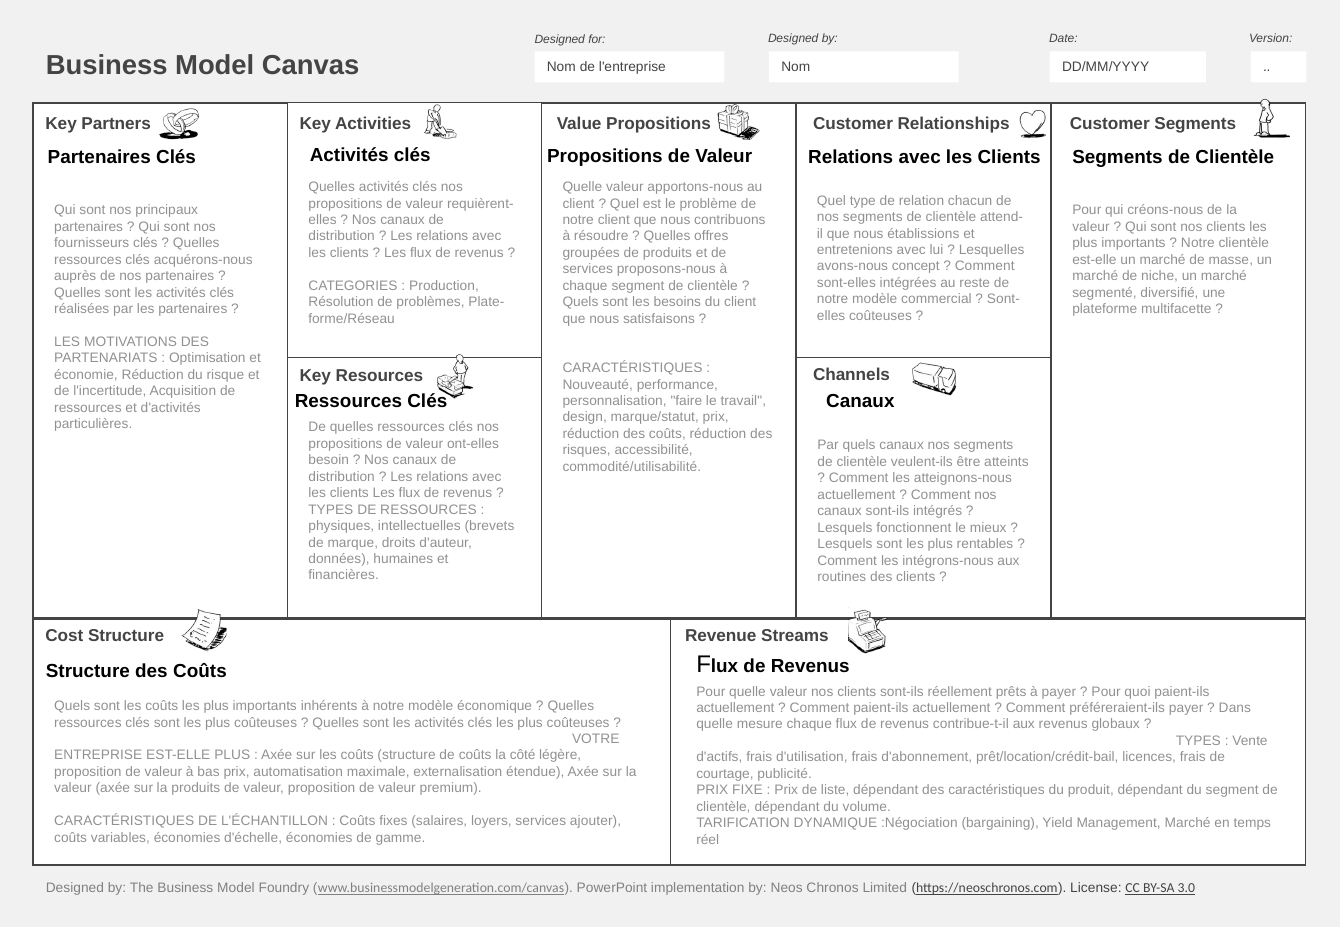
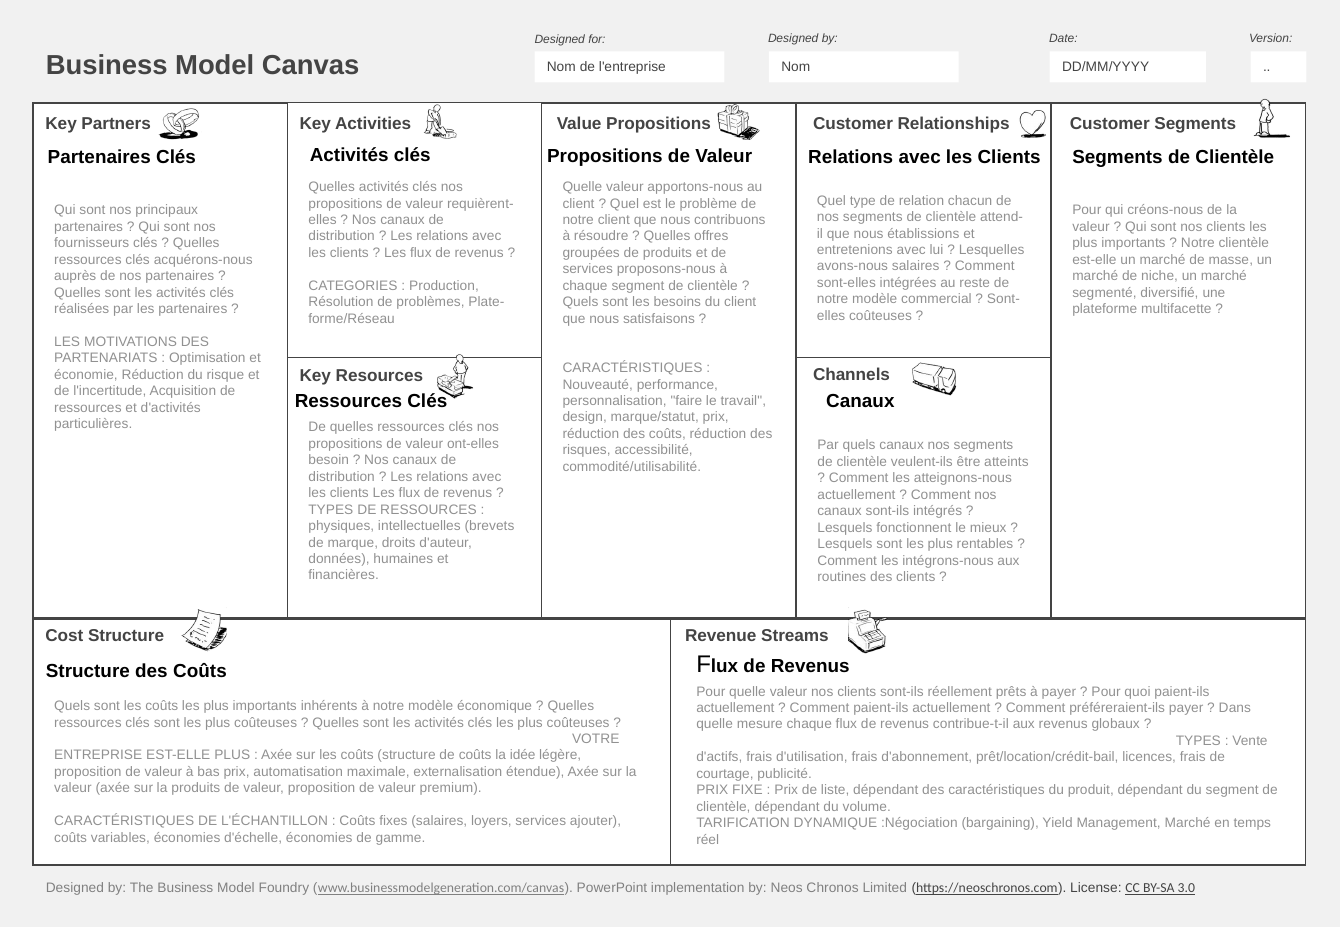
avons-nous concept: concept -> salaires
côté: côté -> idée
